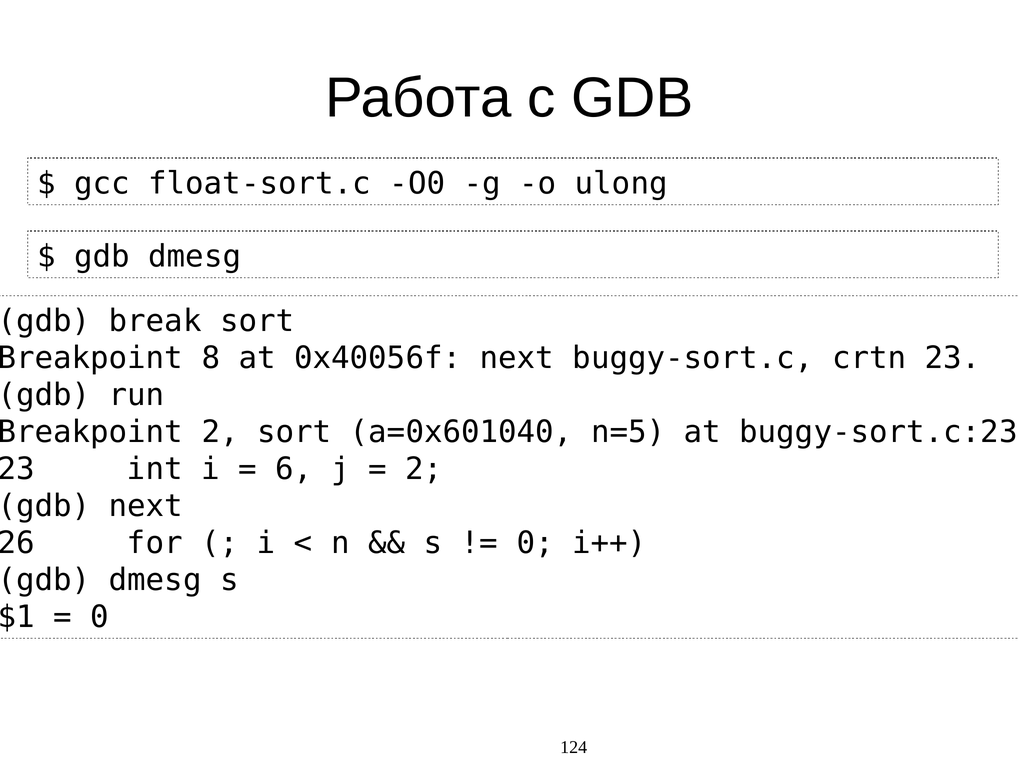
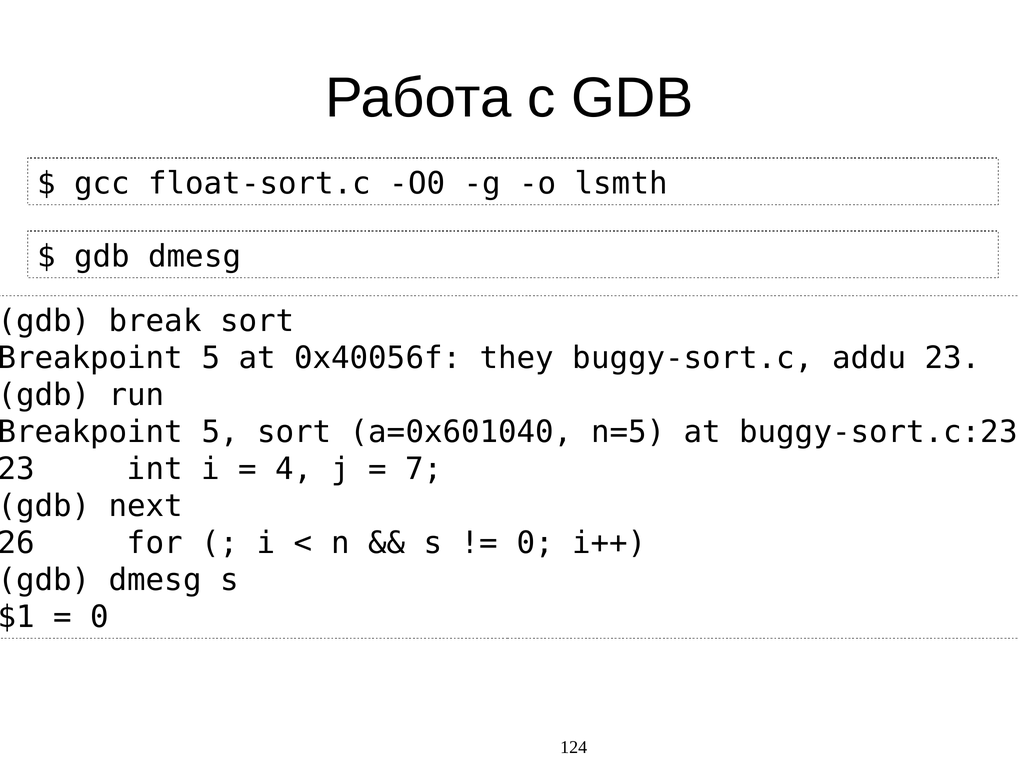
ulong: ulong -> lsmth
8 at (211, 358): 8 -> 5
0x40056f next: next -> they
crtn: crtn -> addu
2 at (220, 432): 2 -> 5
6: 6 -> 4
2 at (424, 469): 2 -> 7
